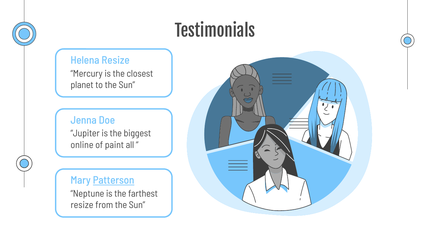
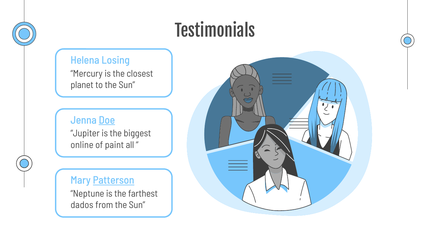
Helena Resize: Resize -> Losing
Doe underline: none -> present
resize at (82, 205): resize -> dados
